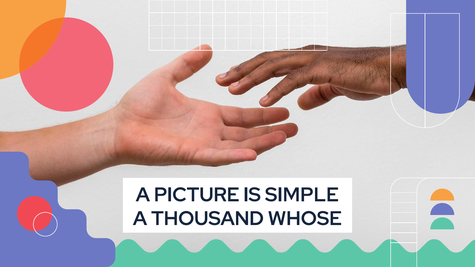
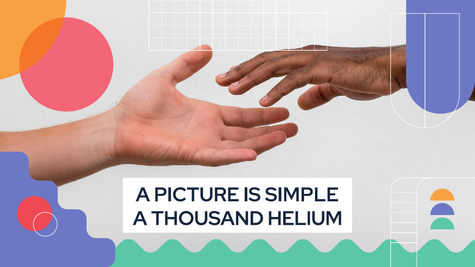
WHOSE: WHOSE -> HELIUM
